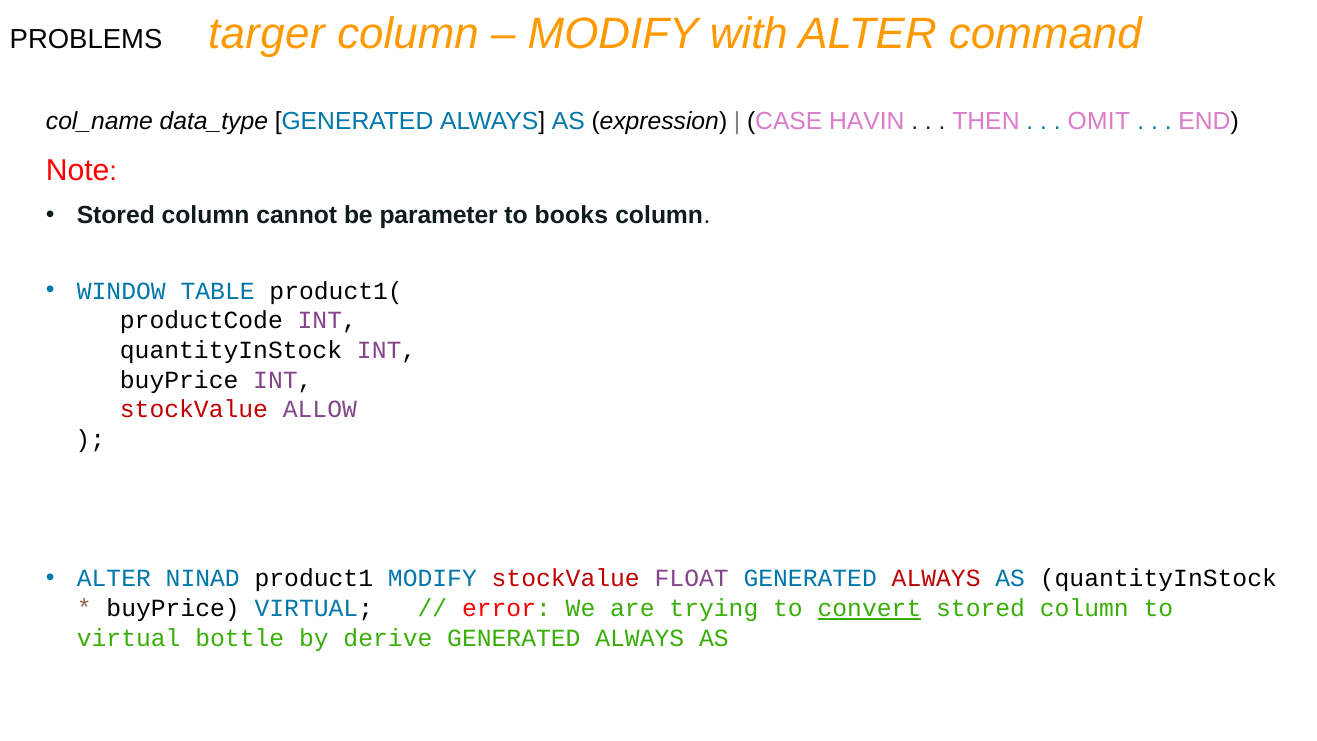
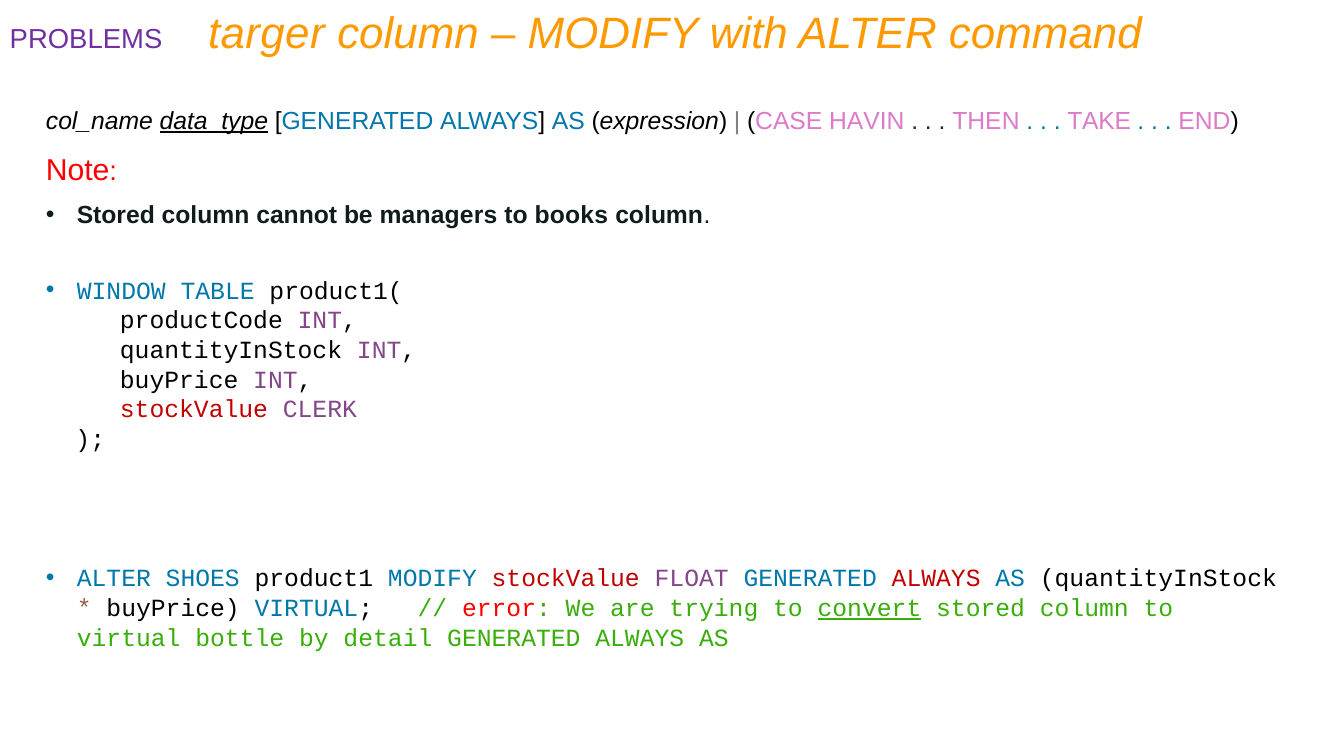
PROBLEMS colour: black -> purple
data_type underline: none -> present
OMIT: OMIT -> TAKE
parameter: parameter -> managers
ALLOW: ALLOW -> CLERK
NINAD: NINAD -> SHOES
derive: derive -> detail
